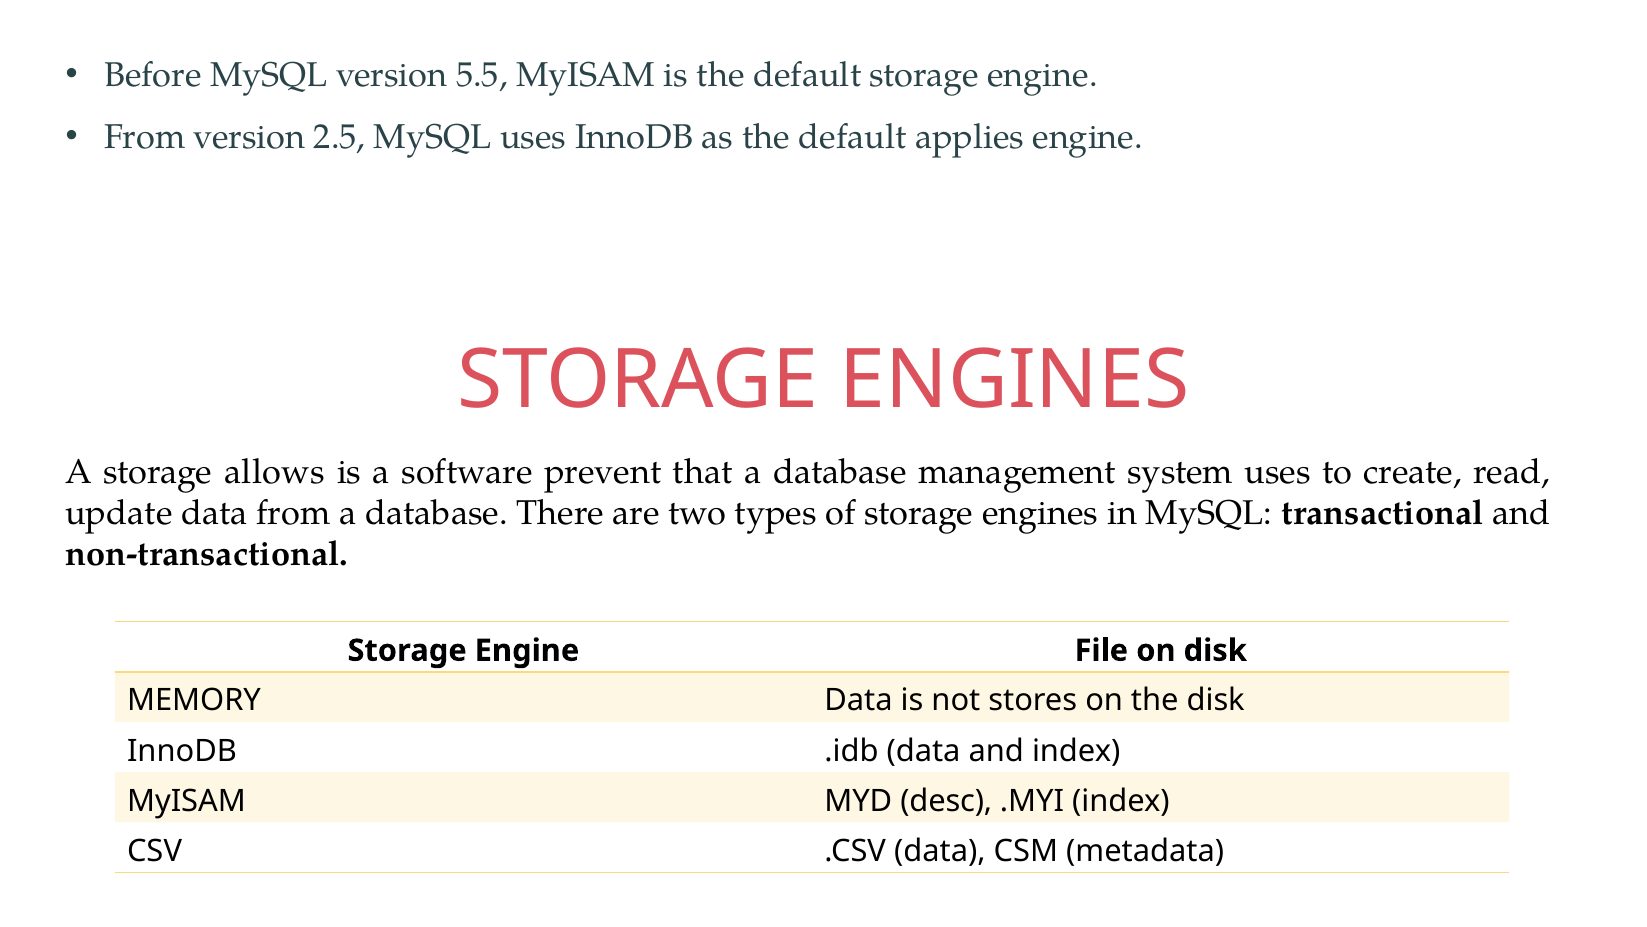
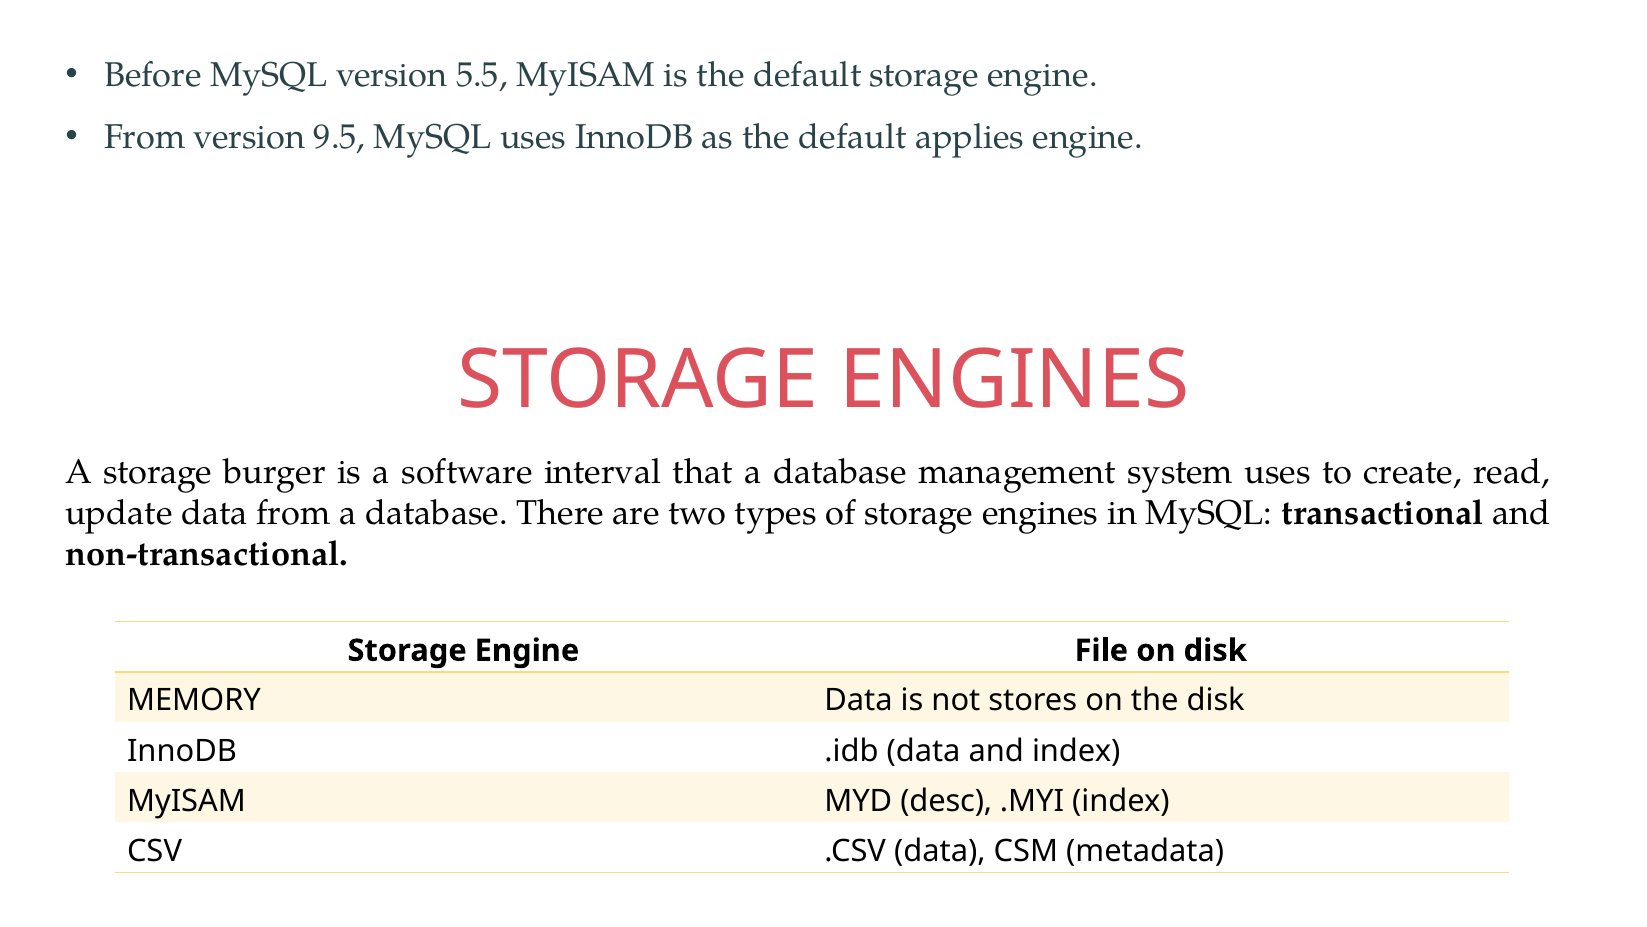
2.5: 2.5 -> 9.5
allows: allows -> burger
prevent: prevent -> interval
